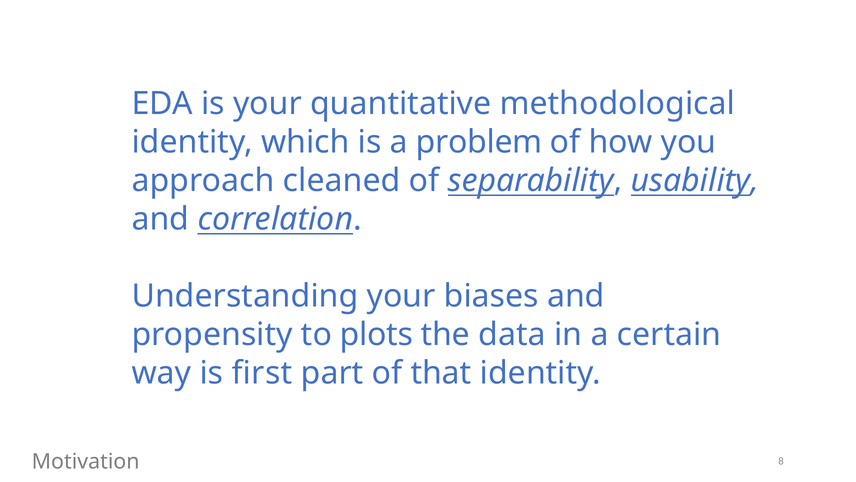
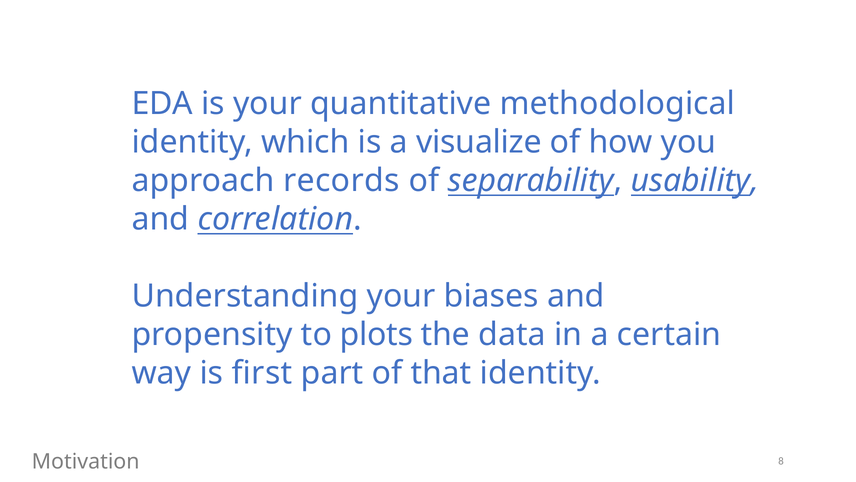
problem: problem -> visualize
cleaned: cleaned -> records
